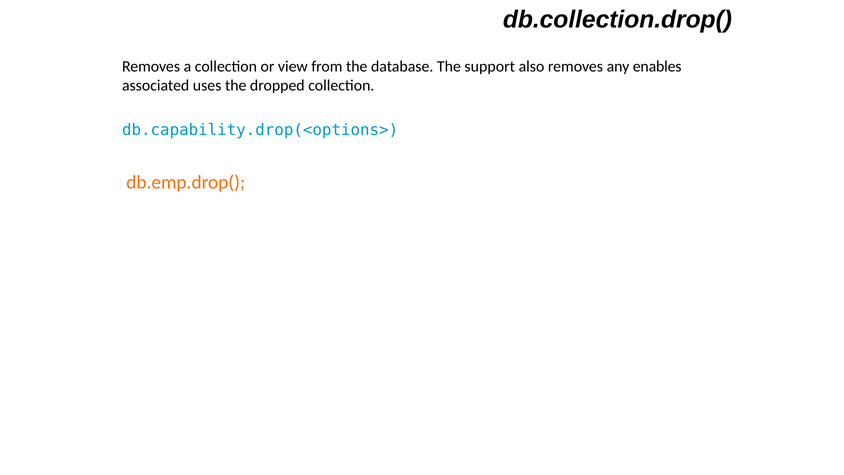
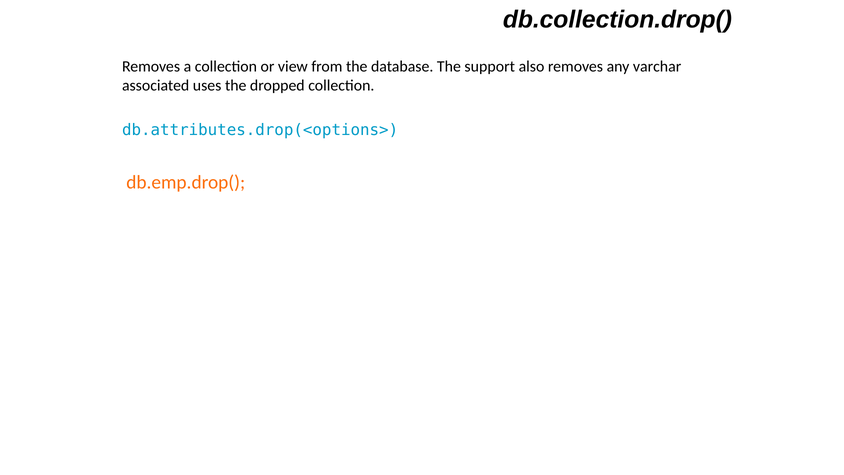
enables: enables -> varchar
db.capability.drop(<options>: db.capability.drop(<options> -> db.attributes.drop(<options>
